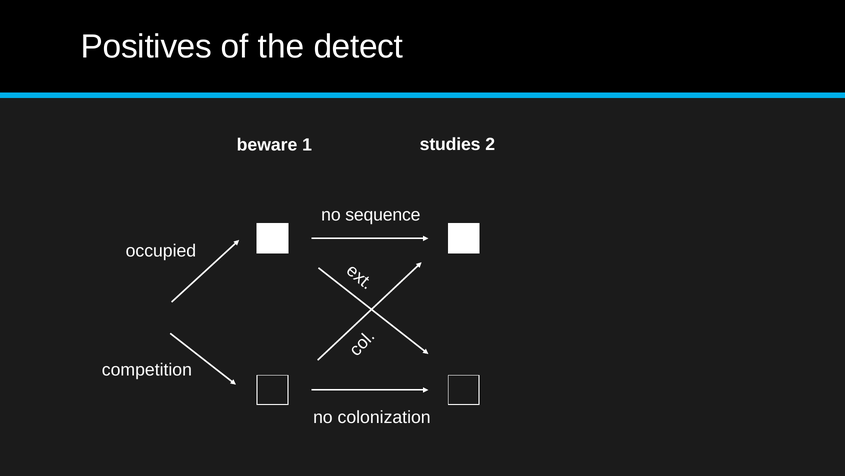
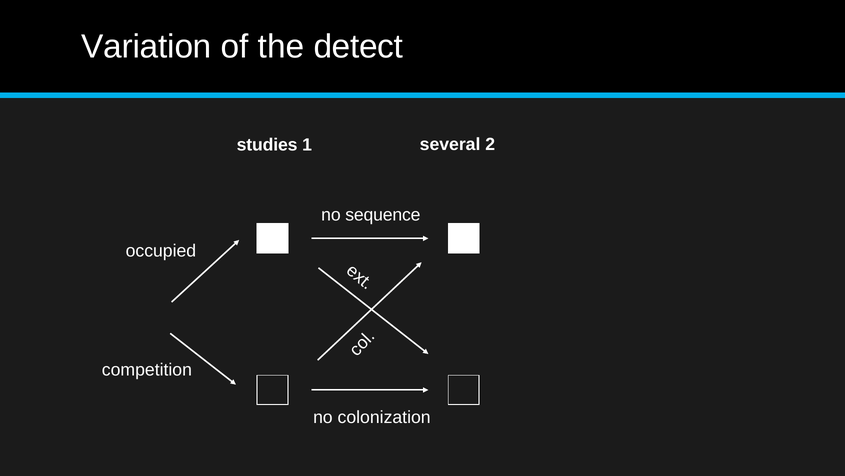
Positives: Positives -> Variation
beware: beware -> studies
studies: studies -> several
